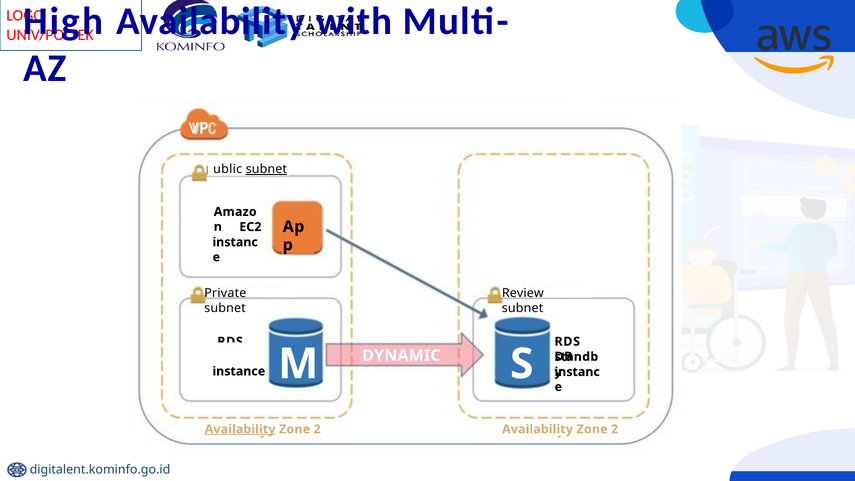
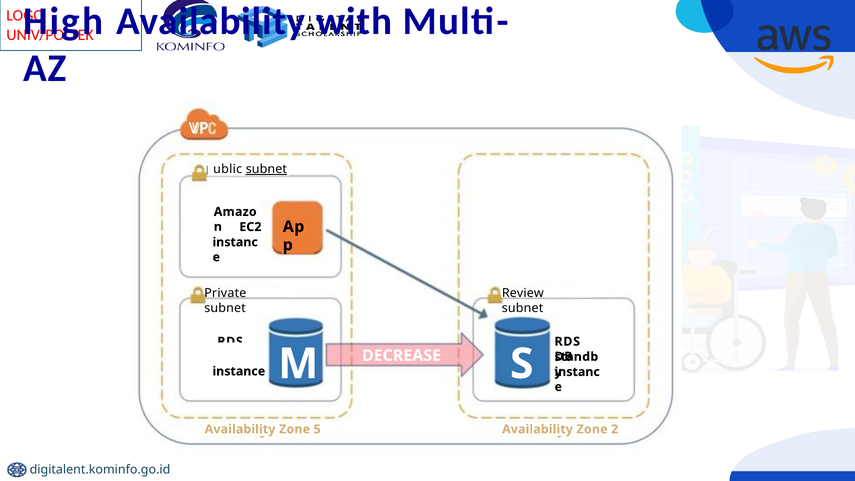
DYNAMIC: DYNAMIC -> DECREASE
Availability at (240, 429) underline: present -> none
2 at (317, 429): 2 -> 5
